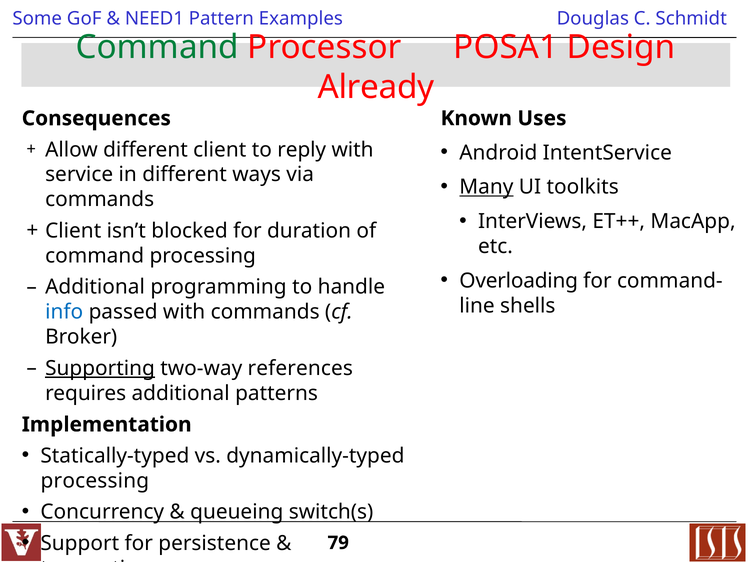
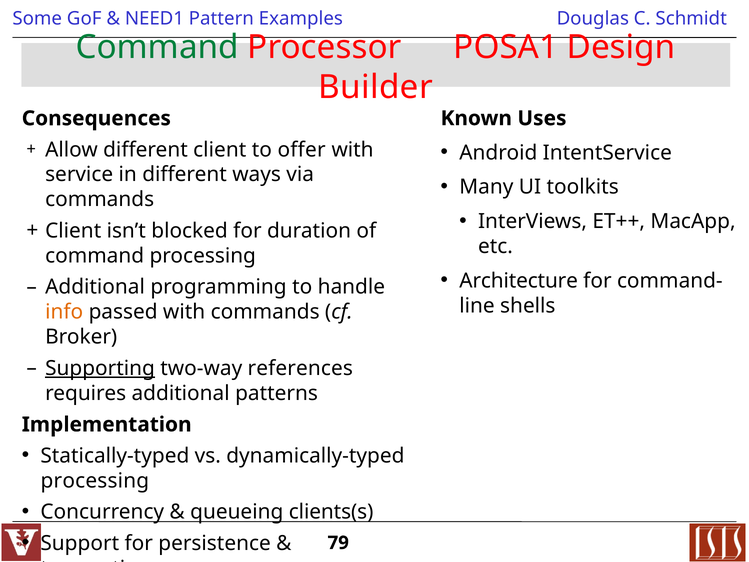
Already: Already -> Builder
reply: reply -> offer
Many underline: present -> none
Overloading: Overloading -> Architecture
info colour: blue -> orange
switch(s: switch(s -> clients(s
